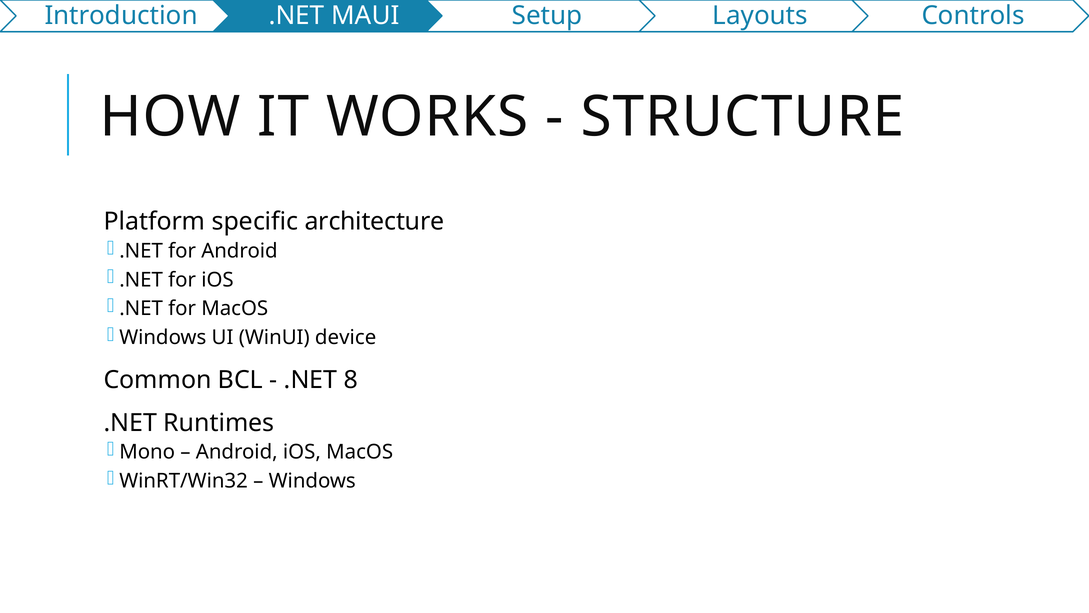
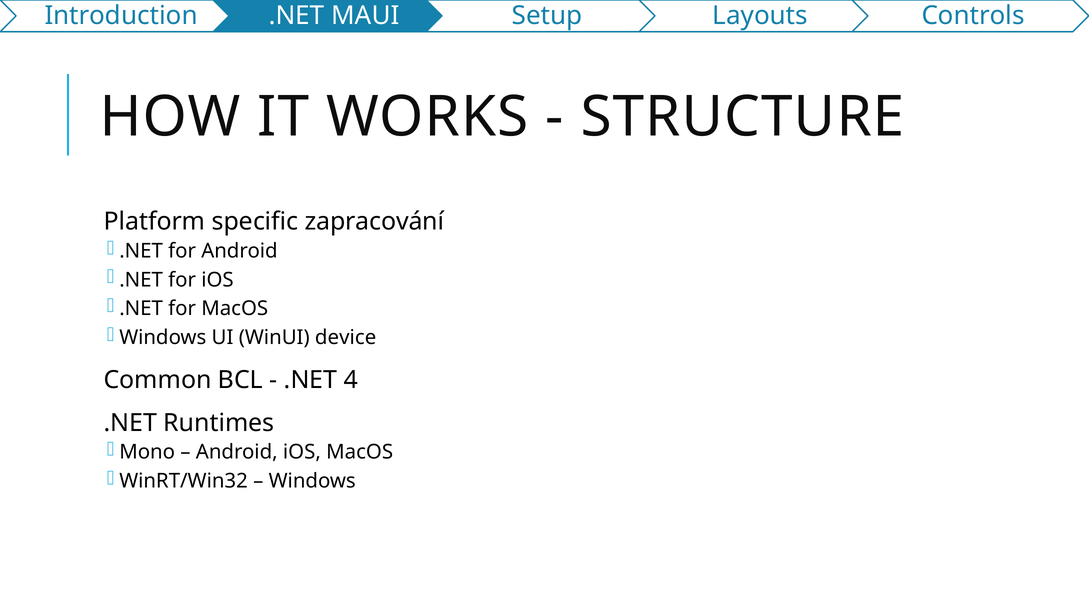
architecture: architecture -> zapracování
8: 8 -> 4
